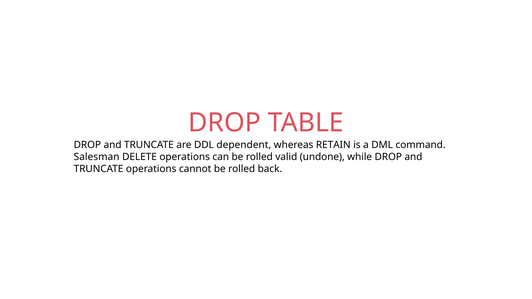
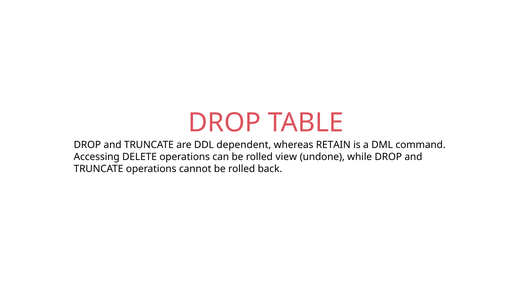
Salesman: Salesman -> Accessing
valid: valid -> view
